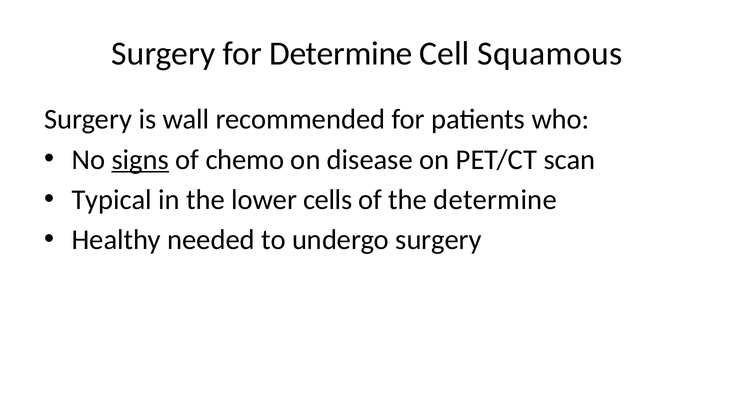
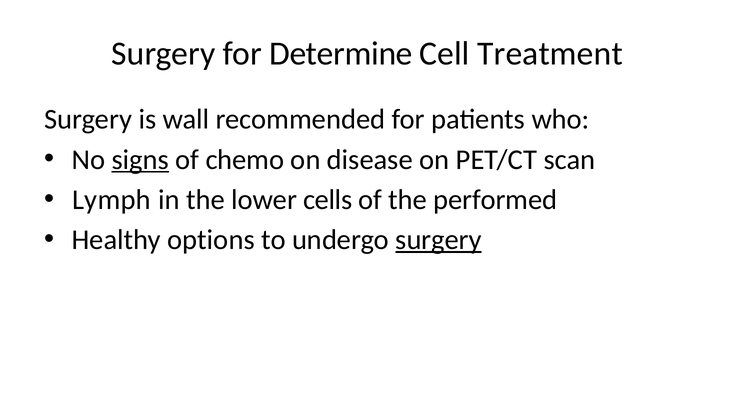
Squamous: Squamous -> Treatment
Typical: Typical -> Lymph
the determine: determine -> performed
needed: needed -> options
surgery at (439, 239) underline: none -> present
